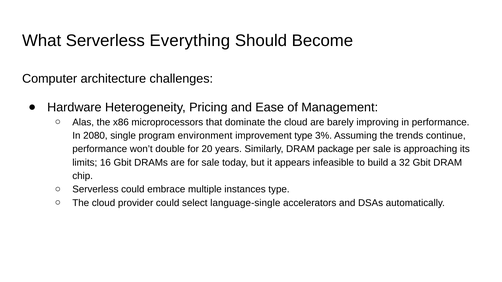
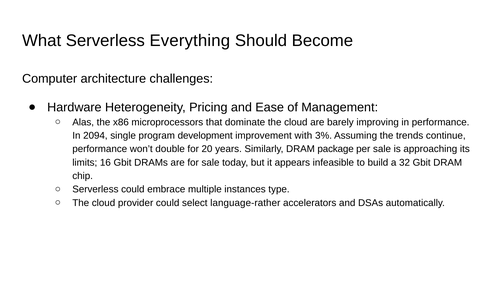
2080: 2080 -> 2094
environment: environment -> development
improvement type: type -> with
language-single: language-single -> language-rather
